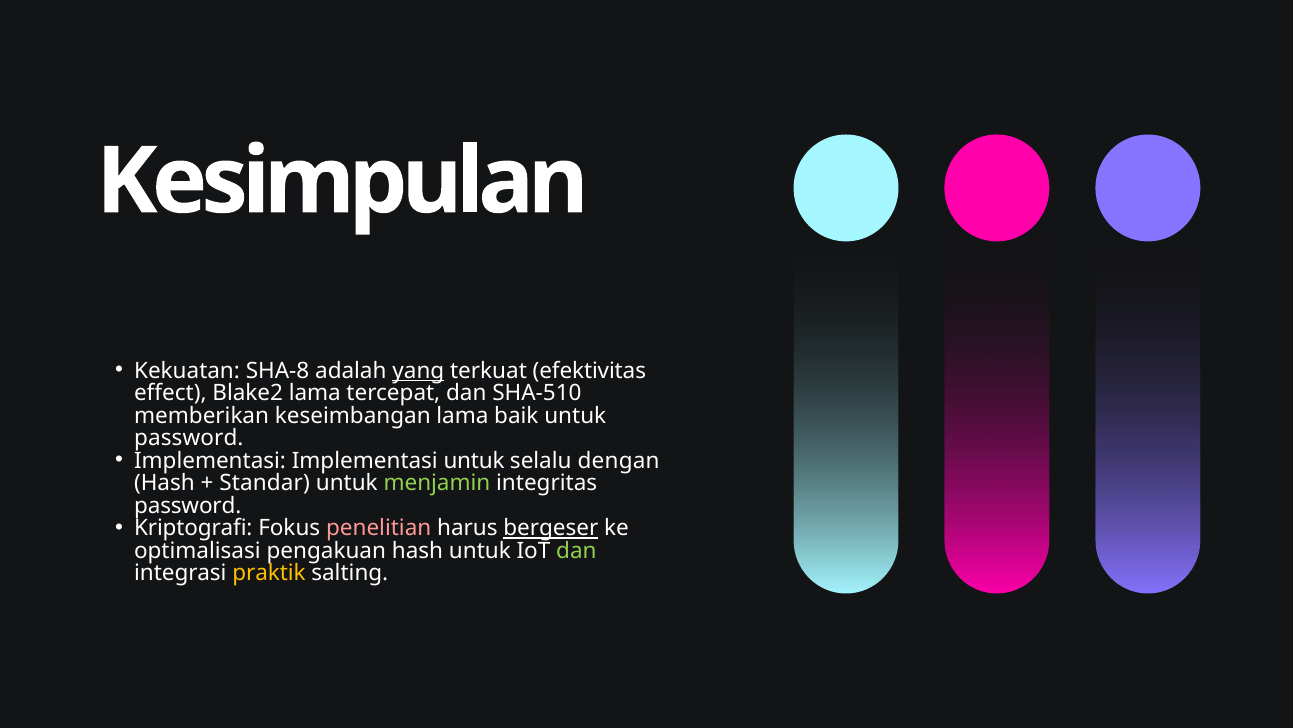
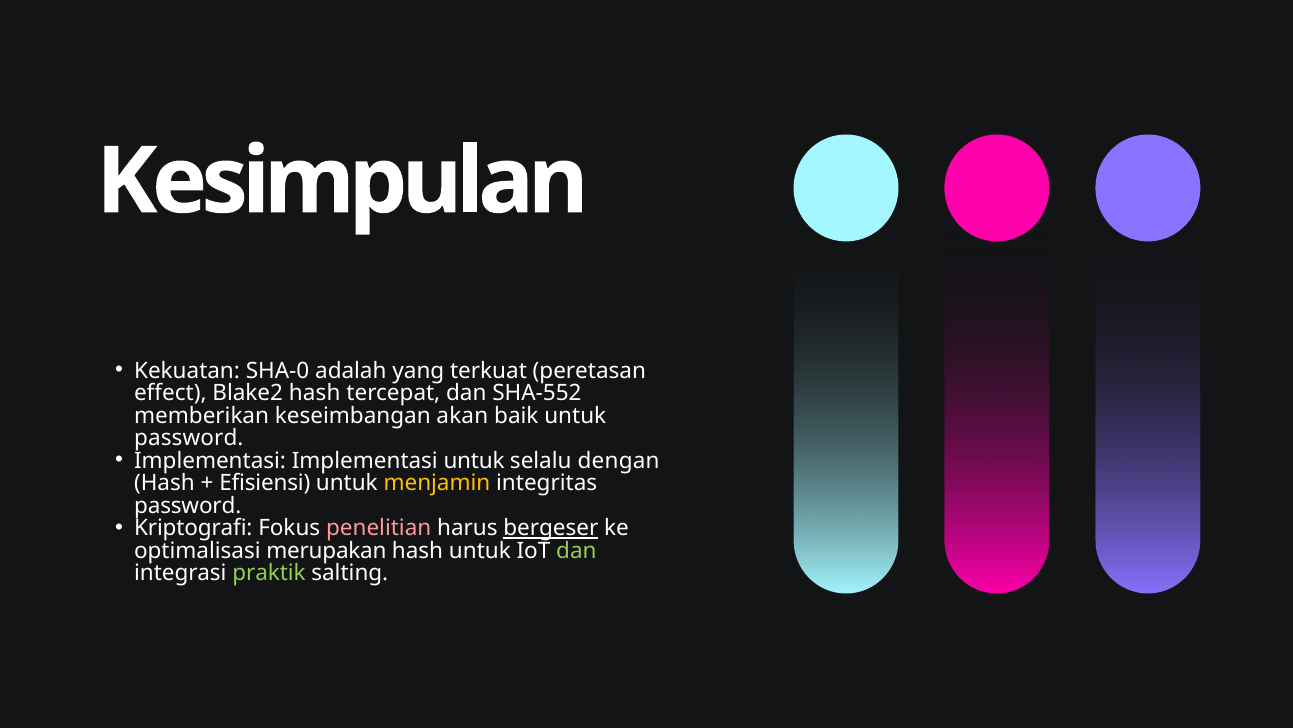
SHA-8: SHA-8 -> SHA-0
yang underline: present -> none
efektivitas: efektivitas -> peretasan
Blake2 lama: lama -> hash
SHA-510: SHA-510 -> SHA-552
keseimbangan lama: lama -> akan
Standar: Standar -> Efisiensi
menjamin colour: light green -> yellow
pengakuan: pengakuan -> merupakan
praktik colour: yellow -> light green
